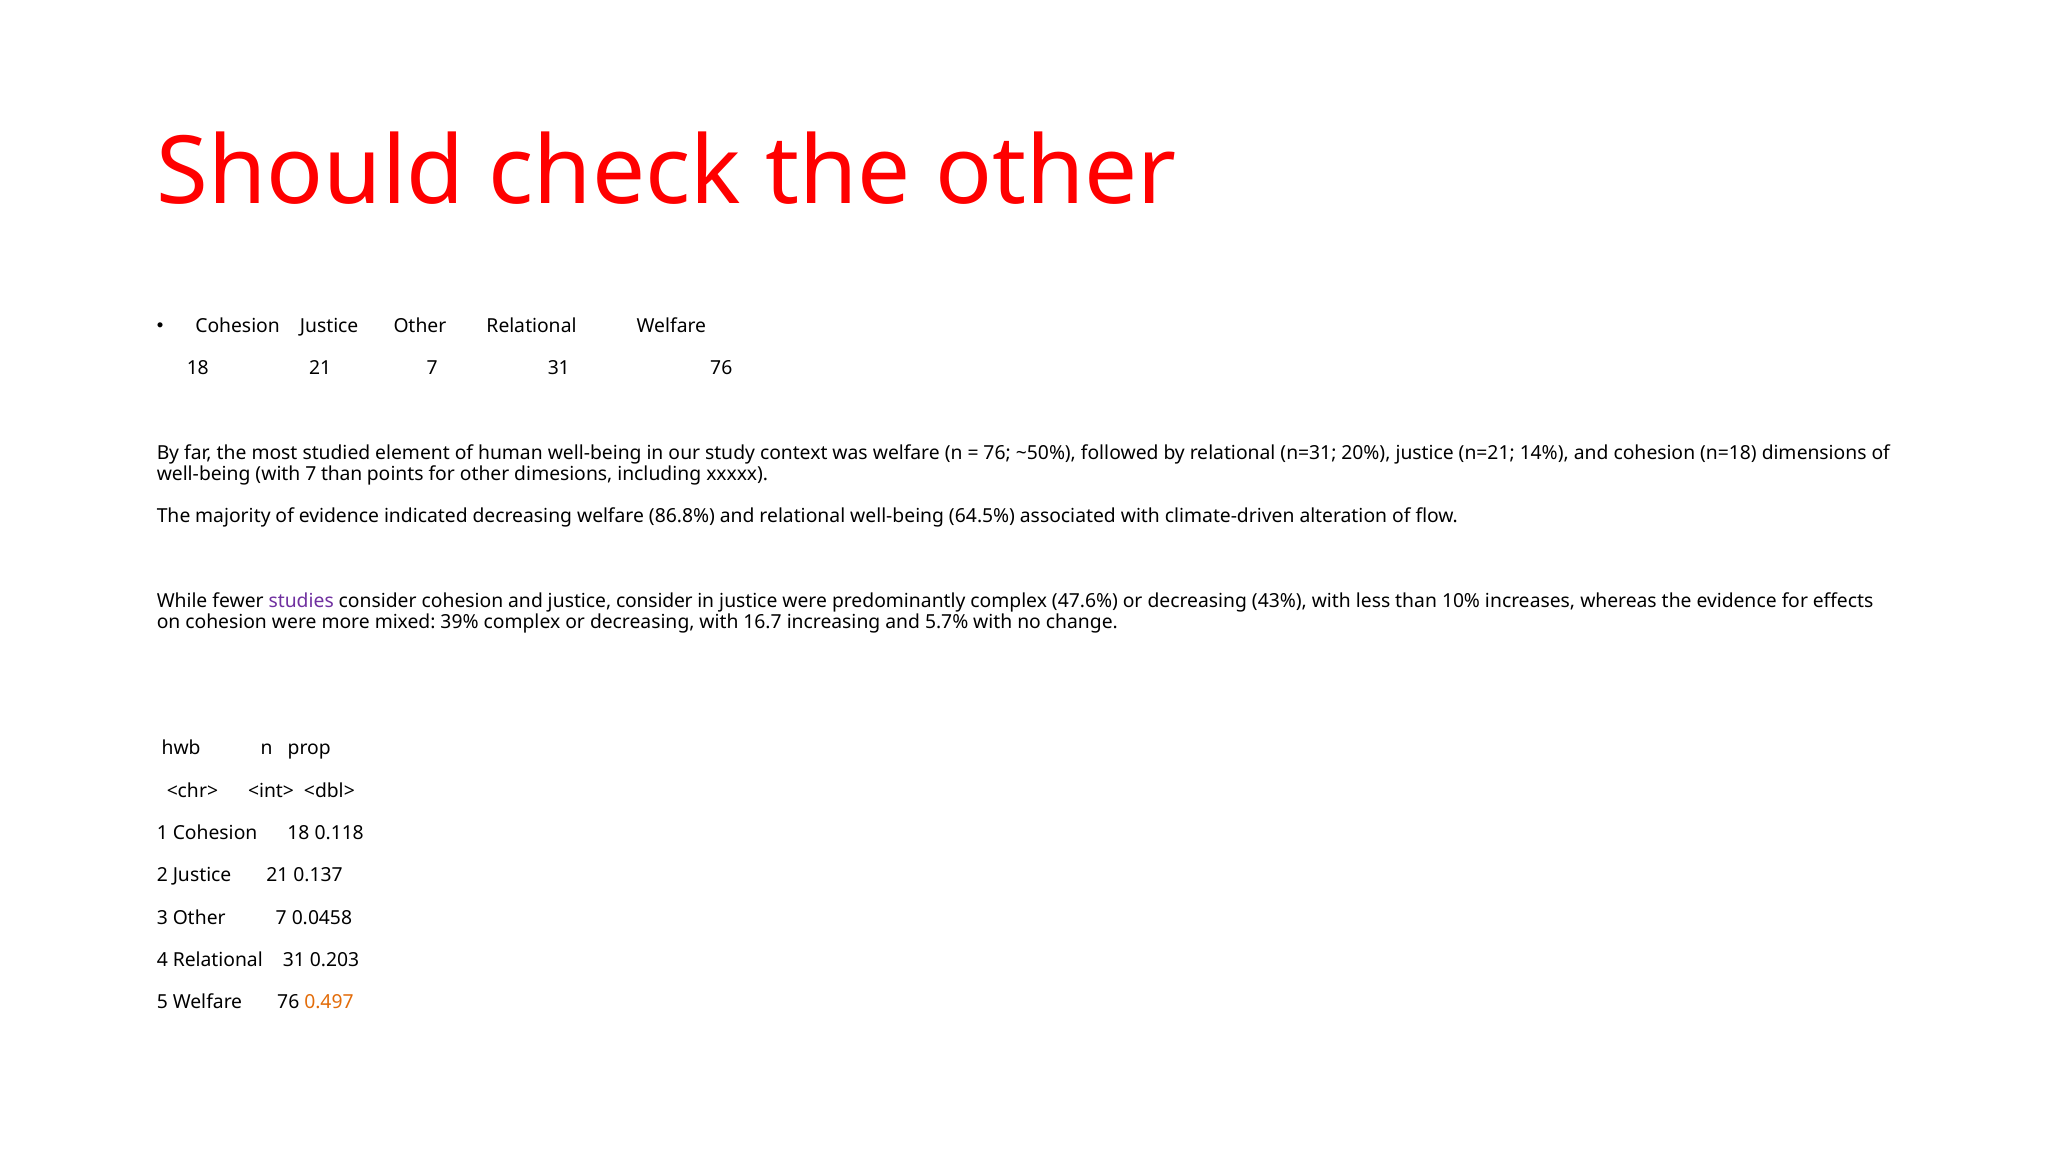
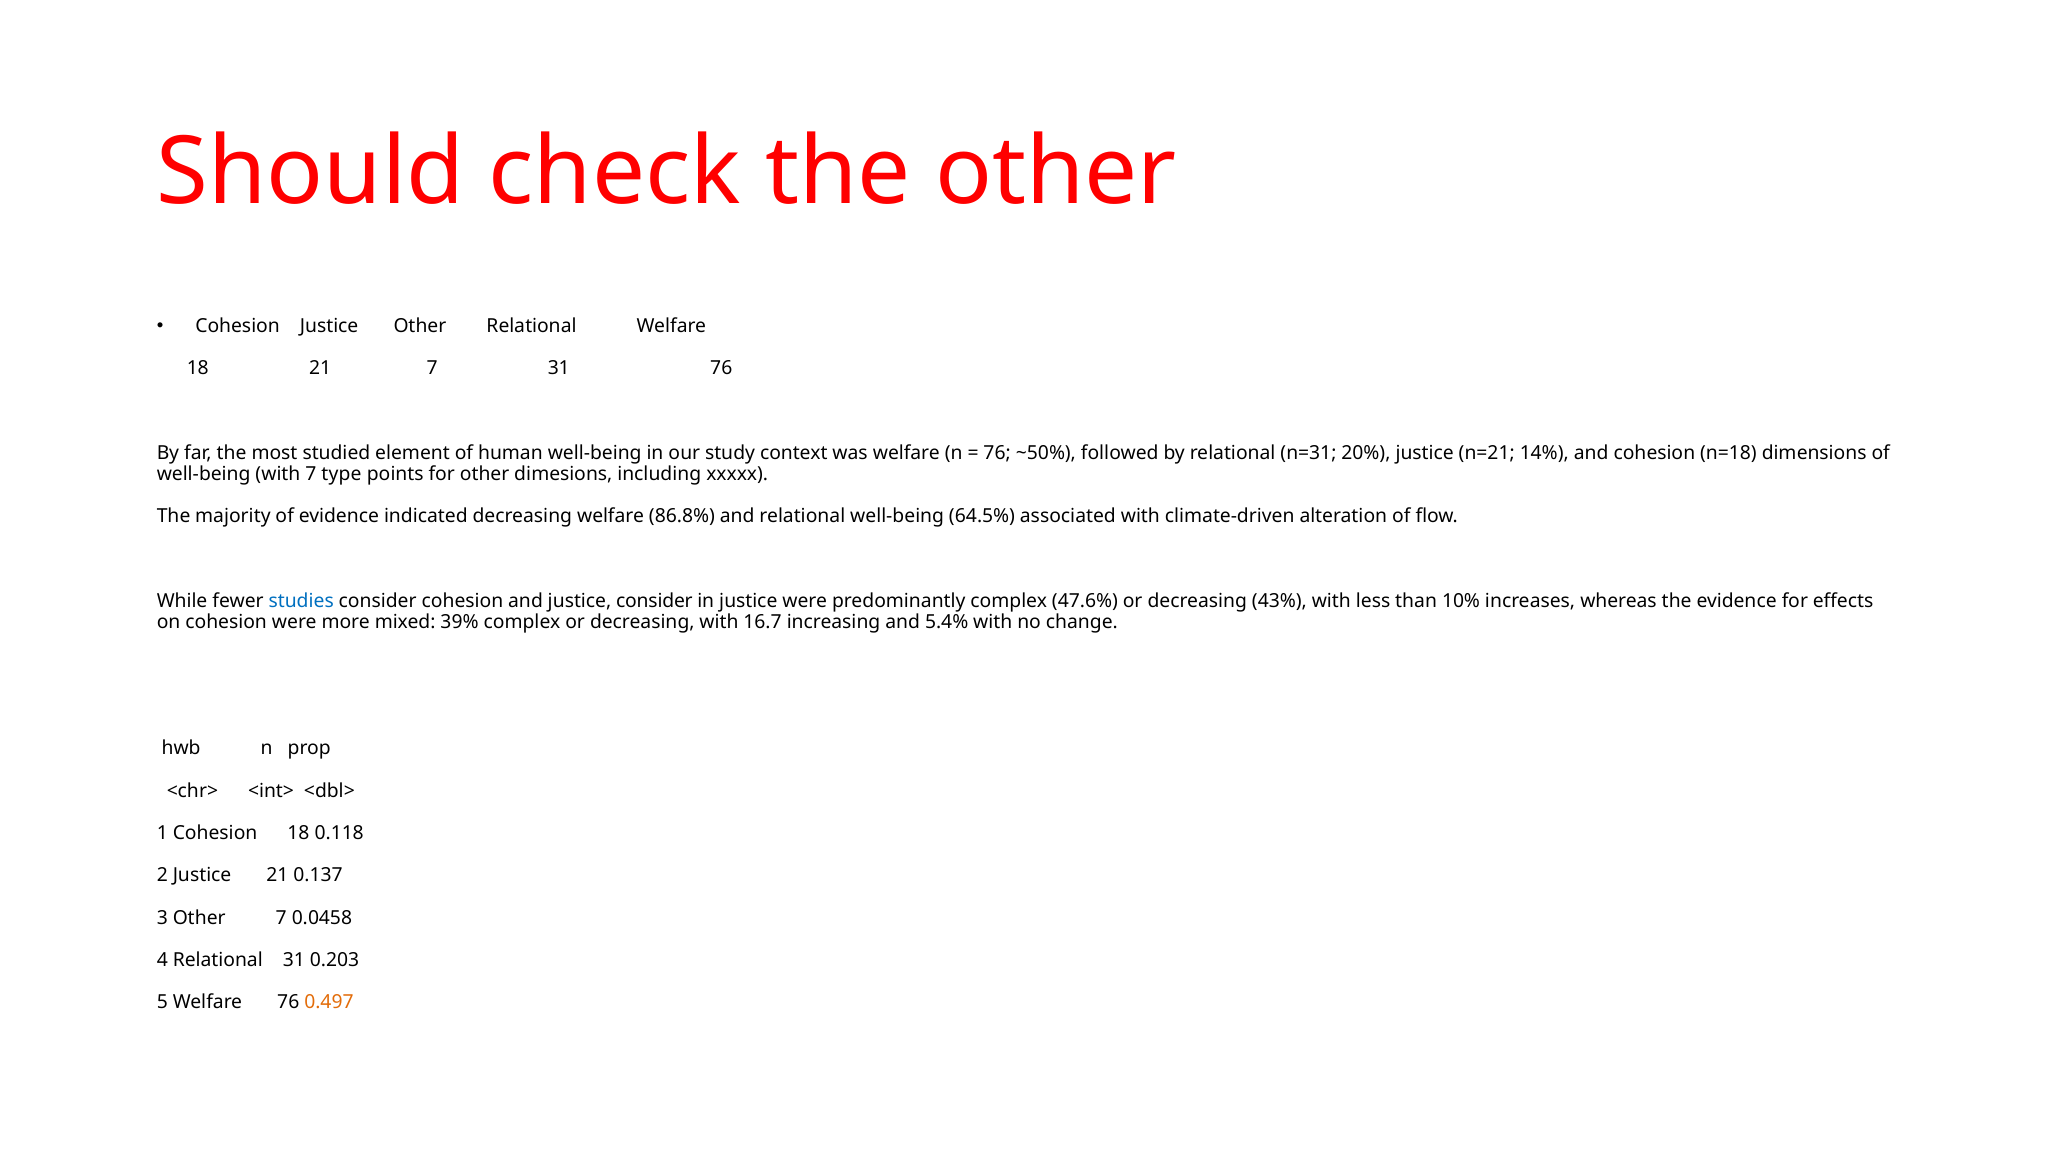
7 than: than -> type
studies colour: purple -> blue
5.7%: 5.7% -> 5.4%
